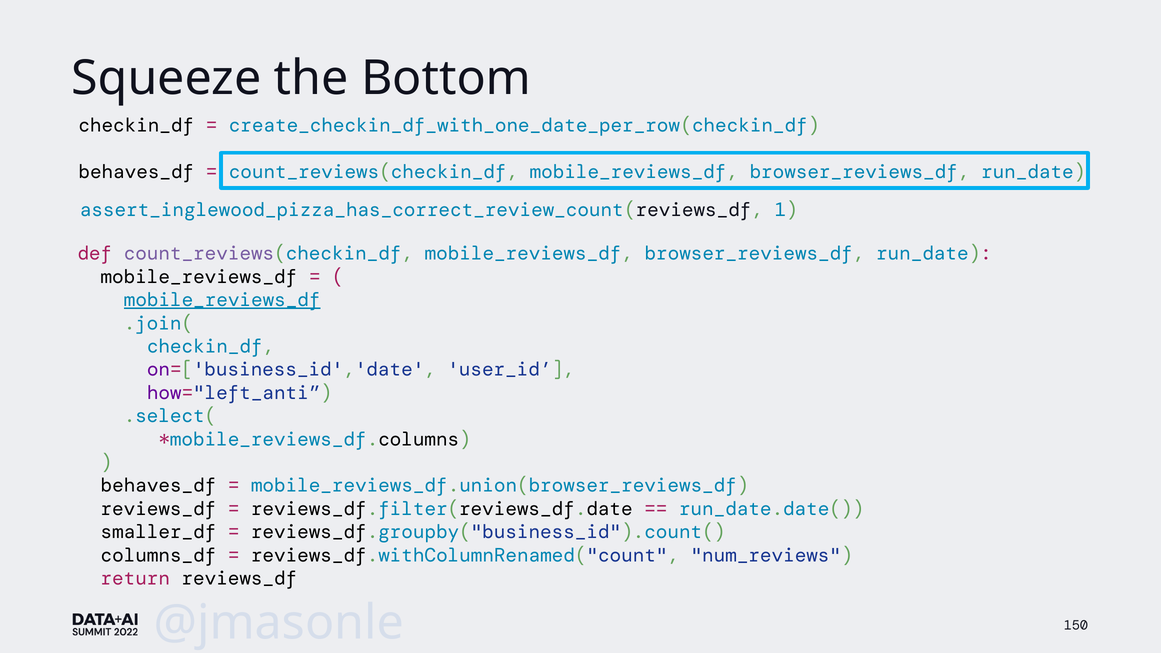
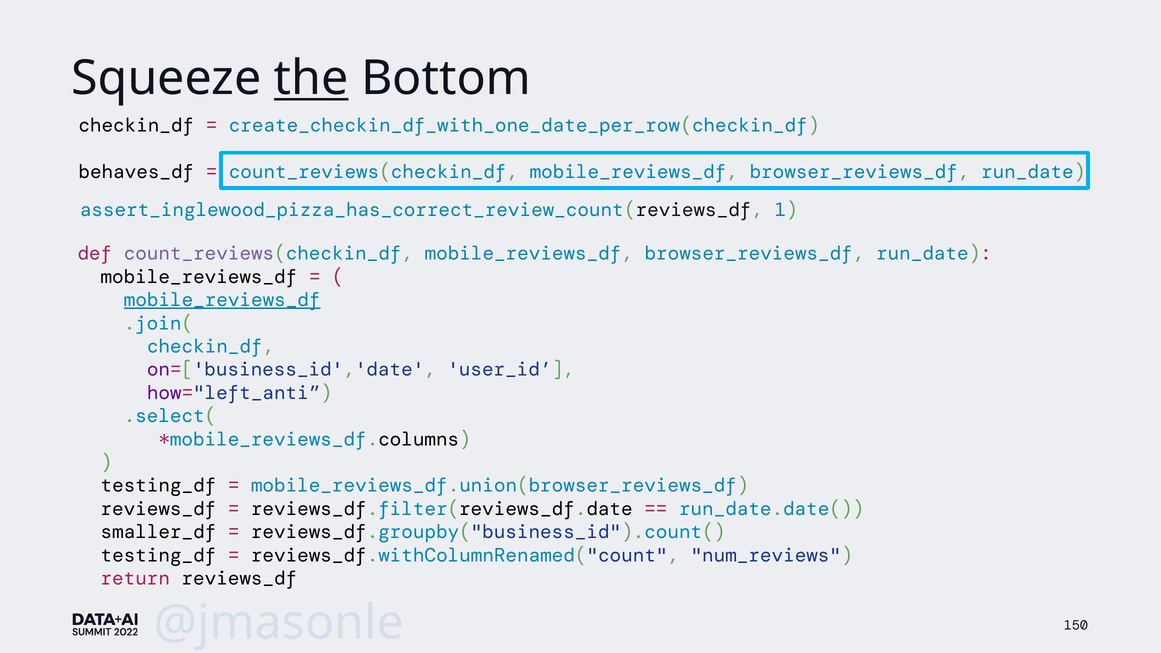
the underline: none -> present
behaves_df at (158, 486): behaves_df -> testing_df
columns_df at (158, 555): columns_df -> testing_df
